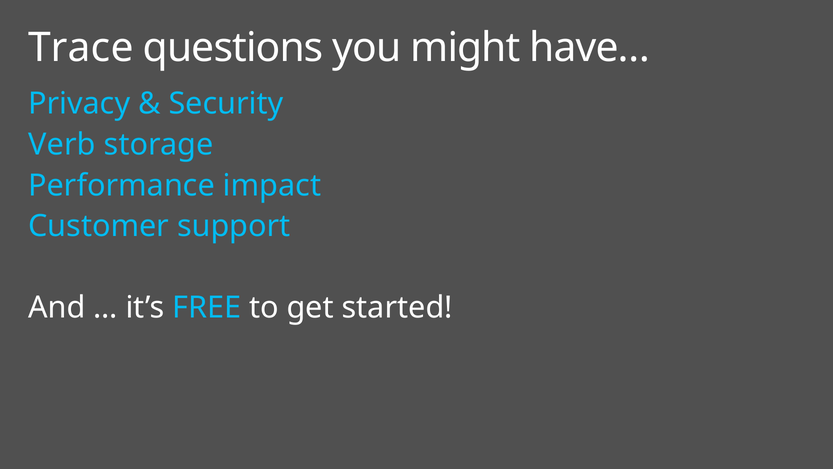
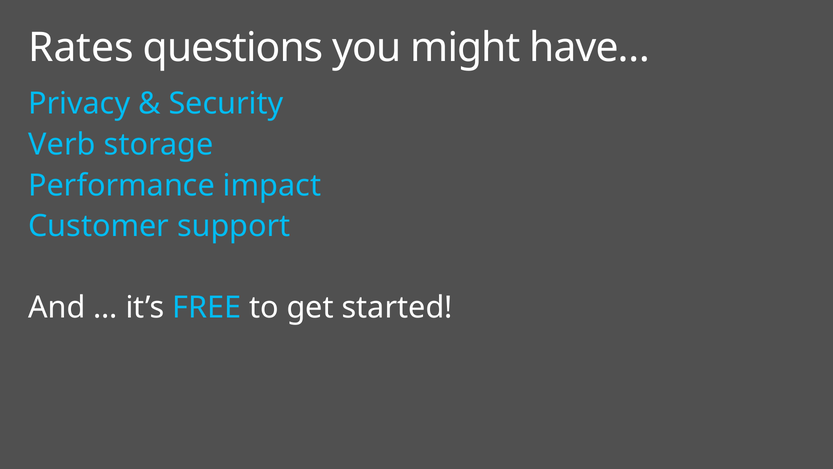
Trace: Trace -> Rates
